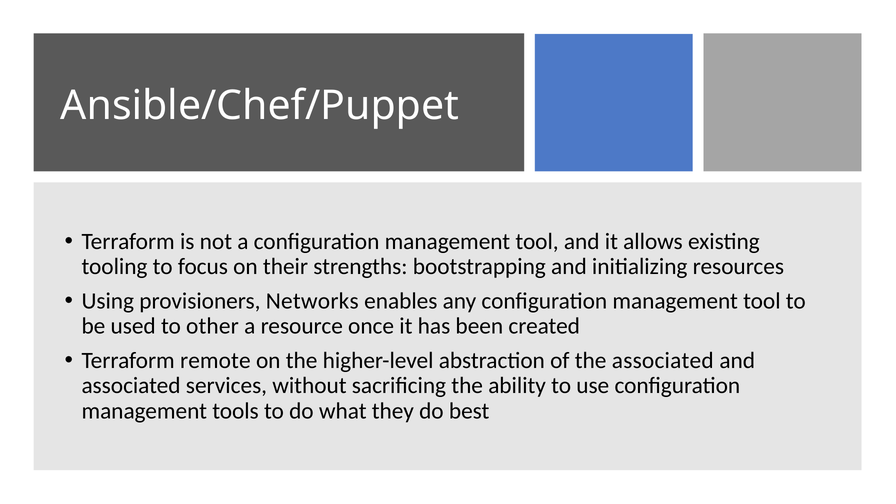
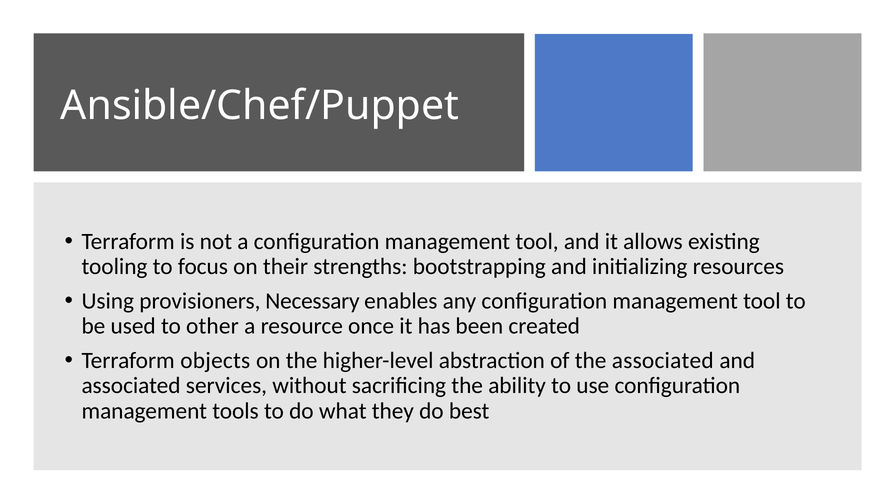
Networks: Networks -> Necessary
remote: remote -> objects
